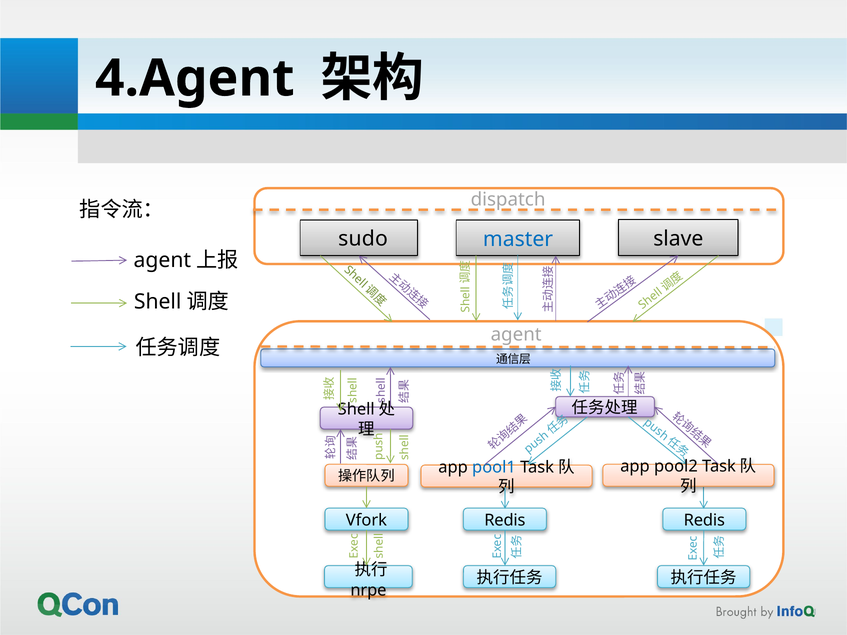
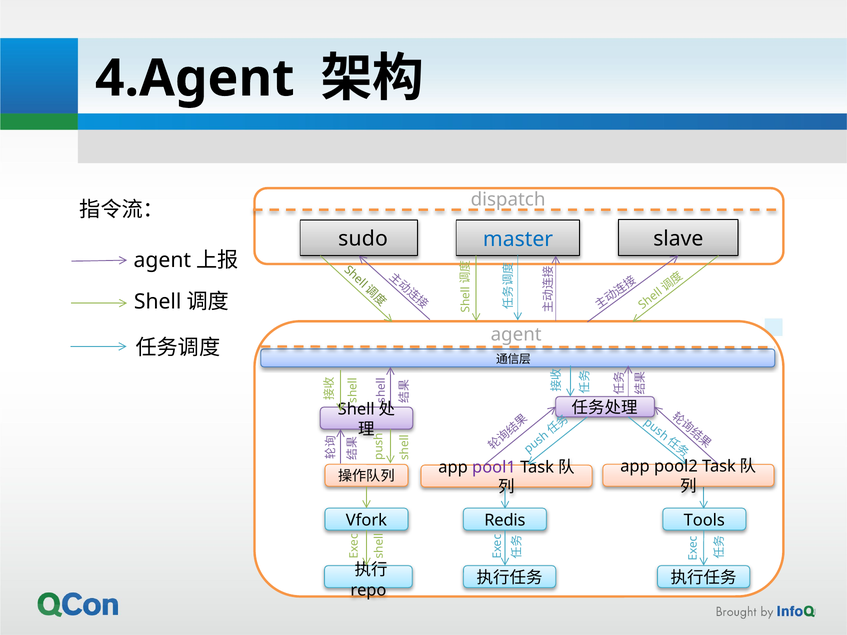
pool1 colour: blue -> purple
Redis at (704, 520): Redis -> Tools
nrpe: nrpe -> repo
